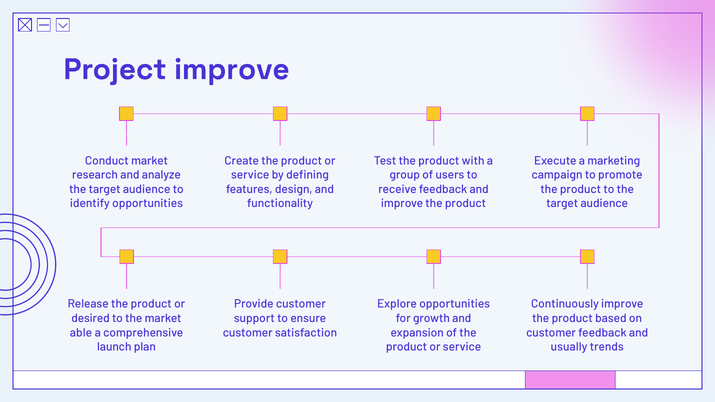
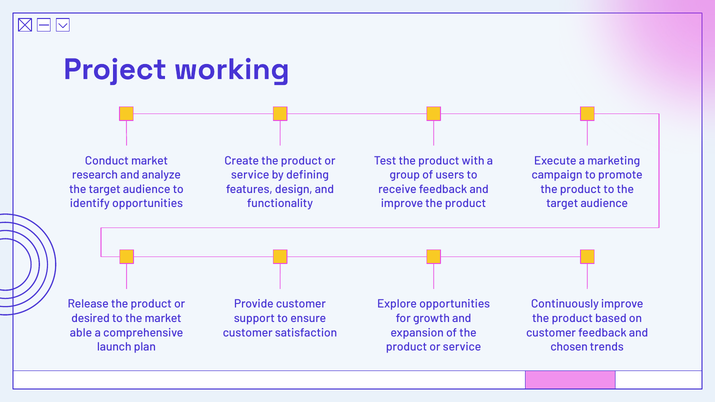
Project improve: improve -> working
usually: usually -> chosen
